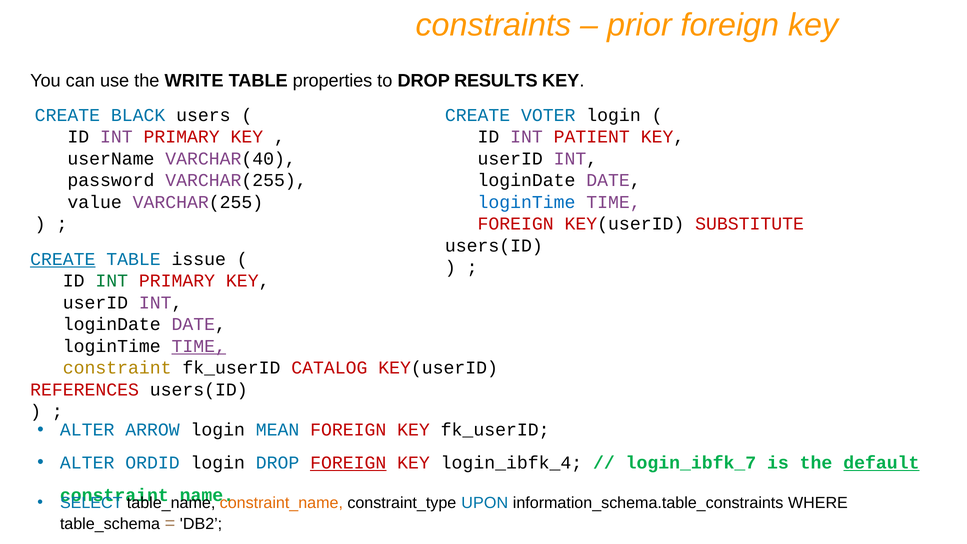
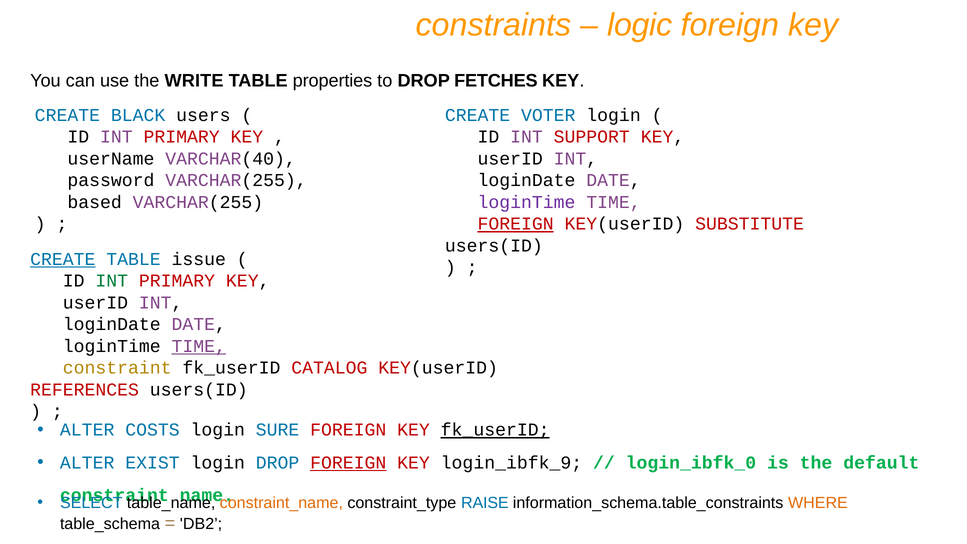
prior: prior -> logic
RESULTS: RESULTS -> FETCHES
PATIENT: PATIENT -> SUPPORT
value: value -> based
loginTime at (527, 202) colour: blue -> purple
FOREIGN at (516, 224) underline: none -> present
ARROW: ARROW -> COSTS
MEAN: MEAN -> SURE
fk_userID at (495, 430) underline: none -> present
ORDID: ORDID -> EXIST
login_ibfk_4: login_ibfk_4 -> login_ibfk_9
login_ibfk_7: login_ibfk_7 -> login_ibfk_0
default underline: present -> none
UPON: UPON -> RAISE
WHERE colour: black -> orange
